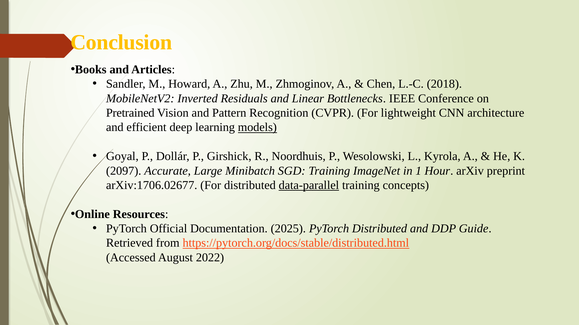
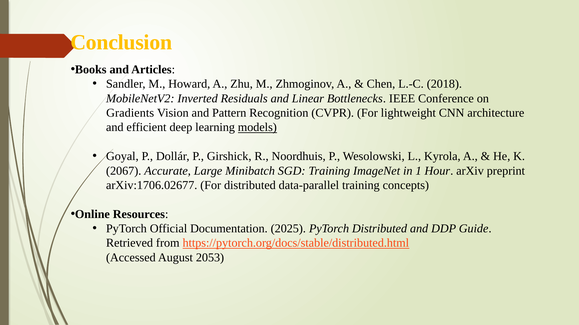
Pretrained: Pretrained -> Gradients
2097: 2097 -> 2067
data-parallel underline: present -> none
2022: 2022 -> 2053
